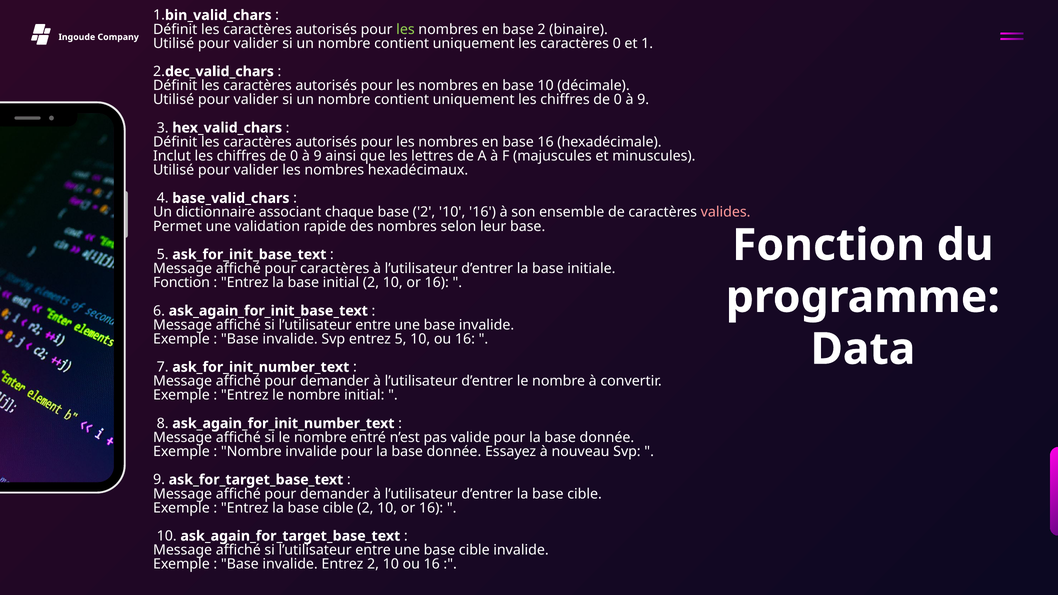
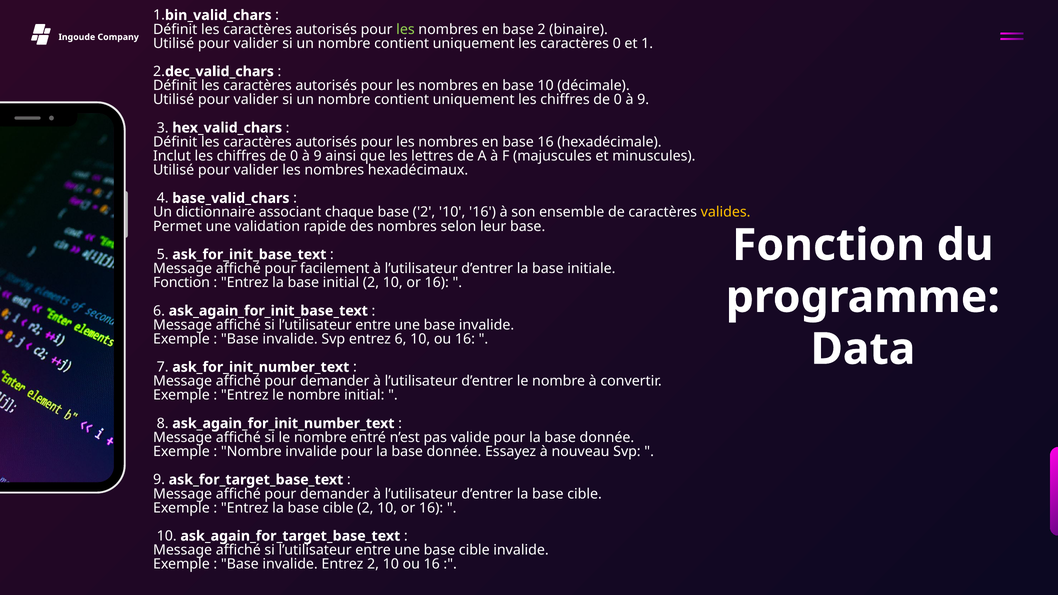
valides colour: pink -> yellow
pour caractères: caractères -> facilement
entrez 5: 5 -> 6
